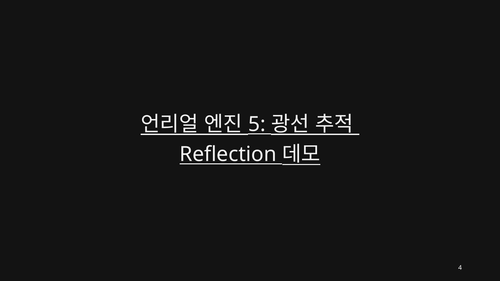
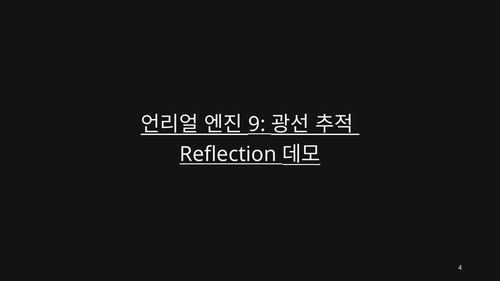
5: 5 -> 9
